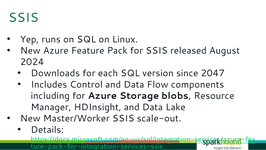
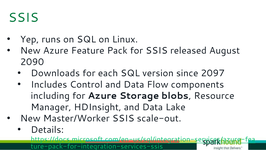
2024: 2024 -> 2090
2047: 2047 -> 2097
